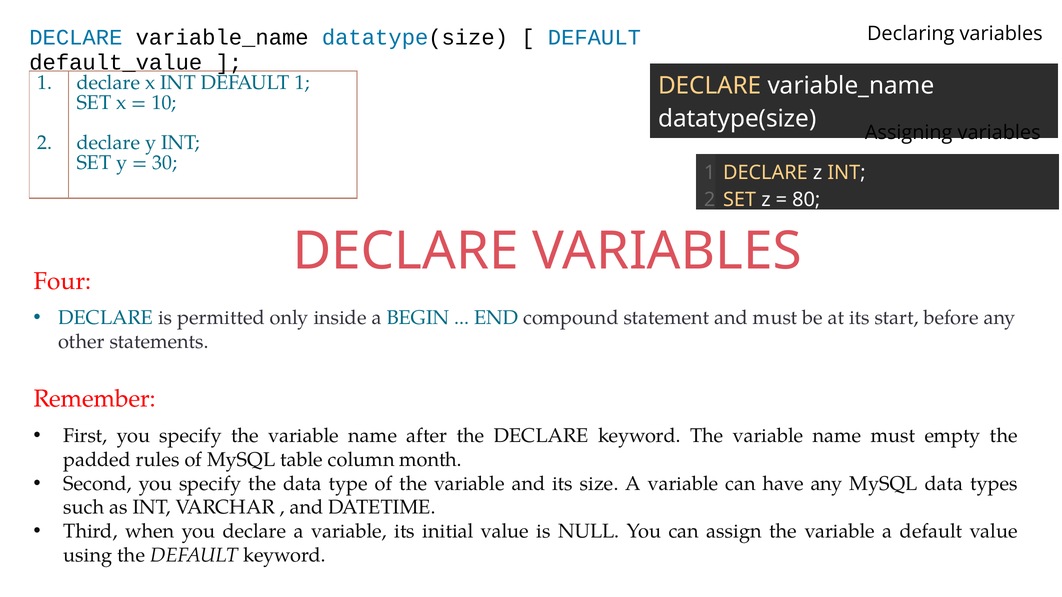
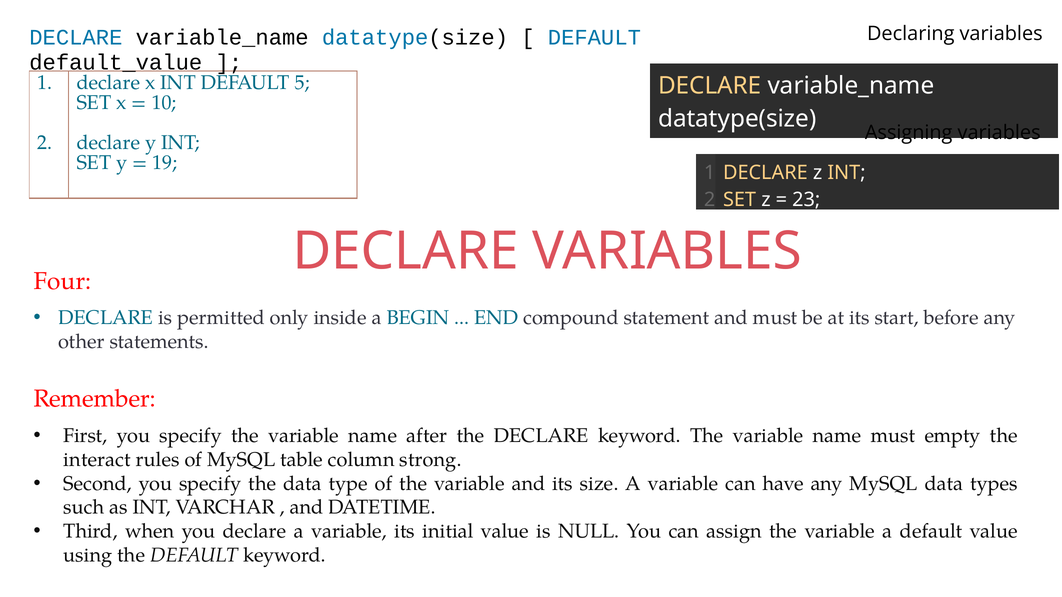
DEFAULT 1: 1 -> 5
30: 30 -> 19
80: 80 -> 23
padded: padded -> interact
month: month -> strong
